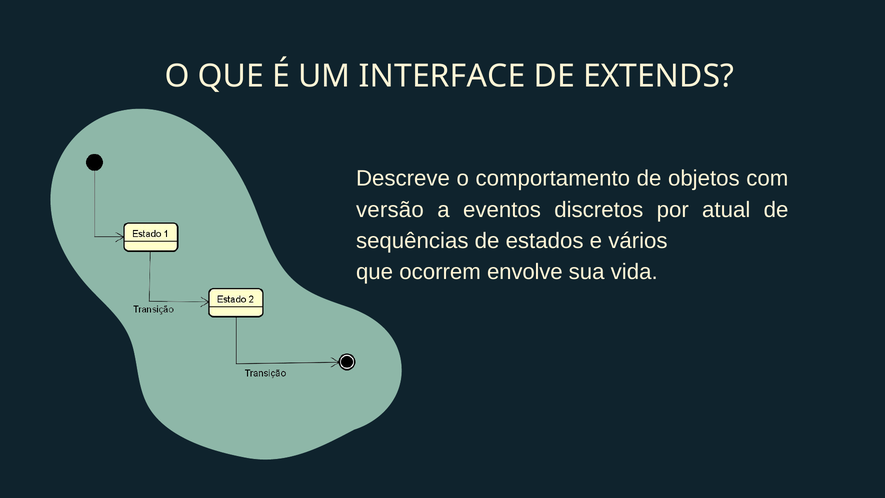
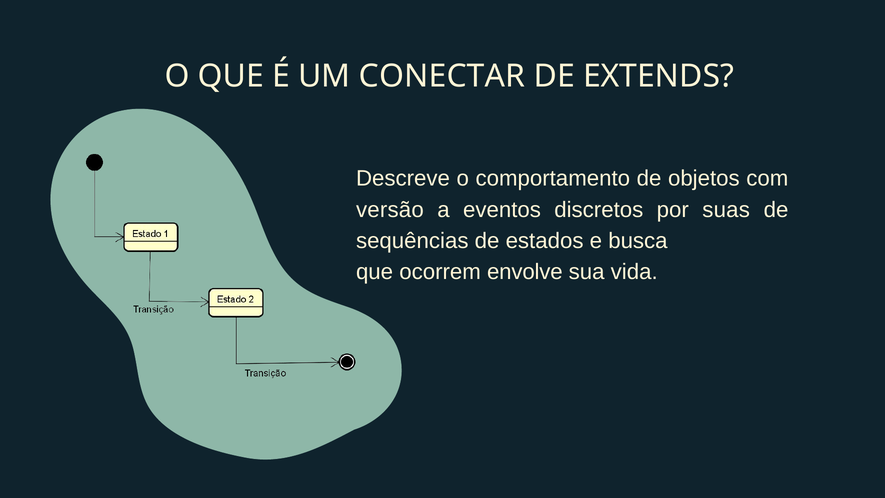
INTERFACE: INTERFACE -> CONECTAR
atual: atual -> suas
vários: vários -> busca
